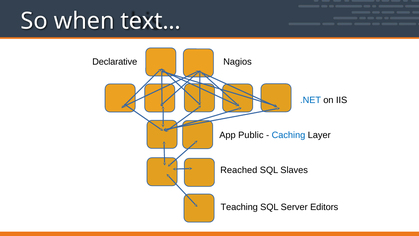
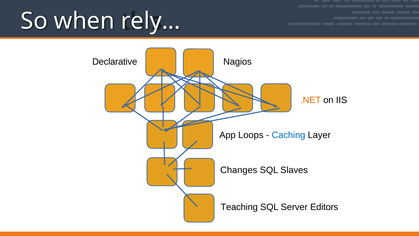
text: text -> rely
.NET colour: blue -> orange
Public: Public -> Loops
Reached: Reached -> Changes
